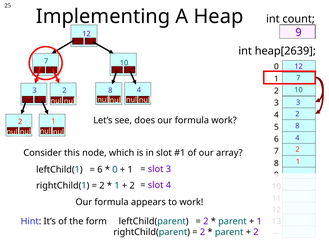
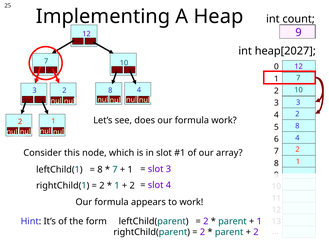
heap[2639: heap[2639 -> heap[2027
6 at (100, 169): 6 -> 8
0 at (115, 169): 0 -> 7
